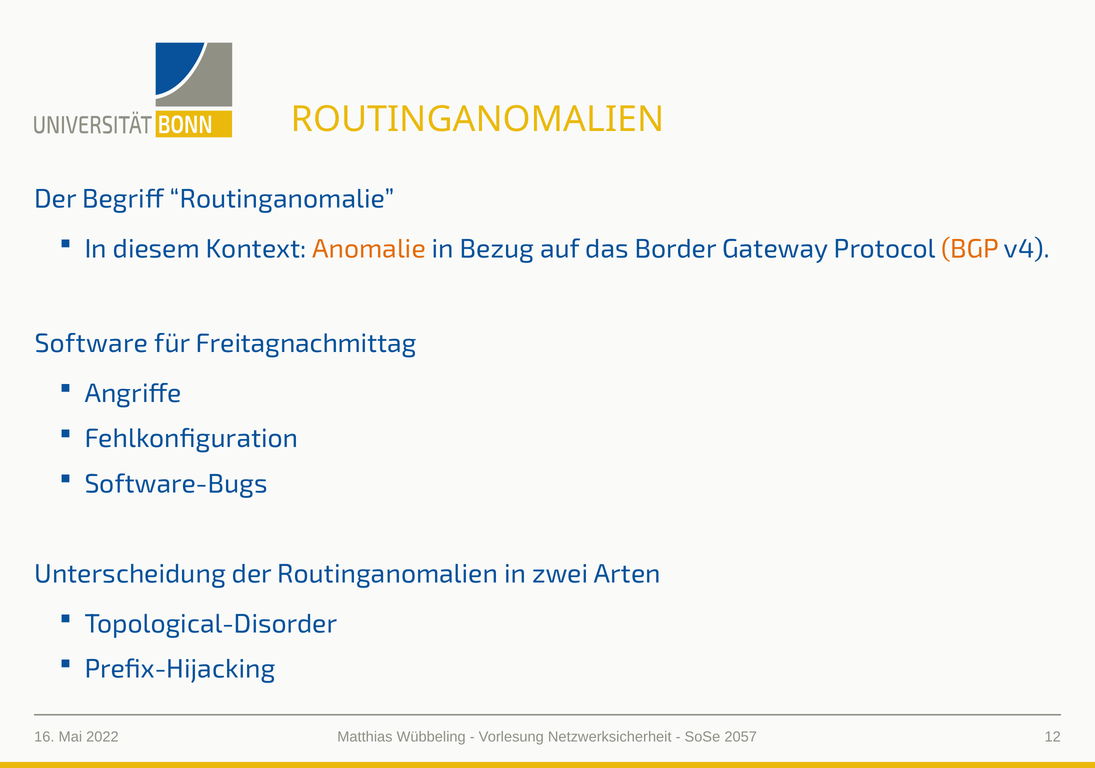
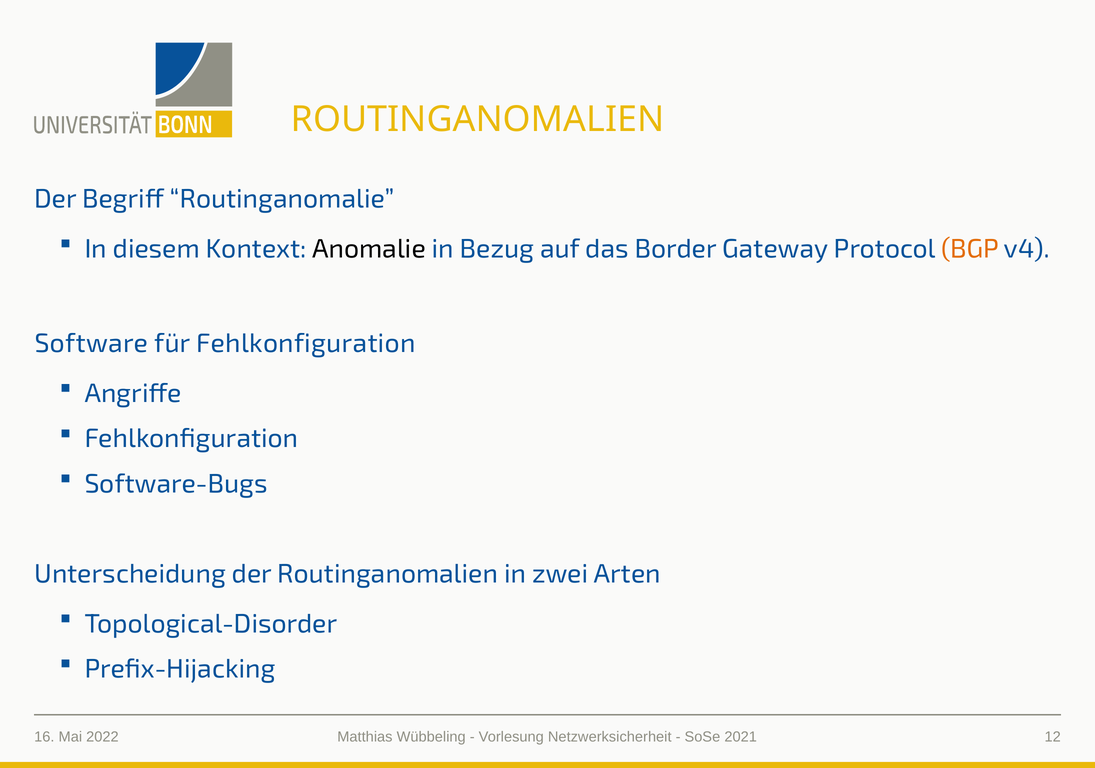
Anomalie colour: orange -> black
für Freitagnachmittag: Freitagnachmittag -> Fehlkonfiguration
2057: 2057 -> 2021
